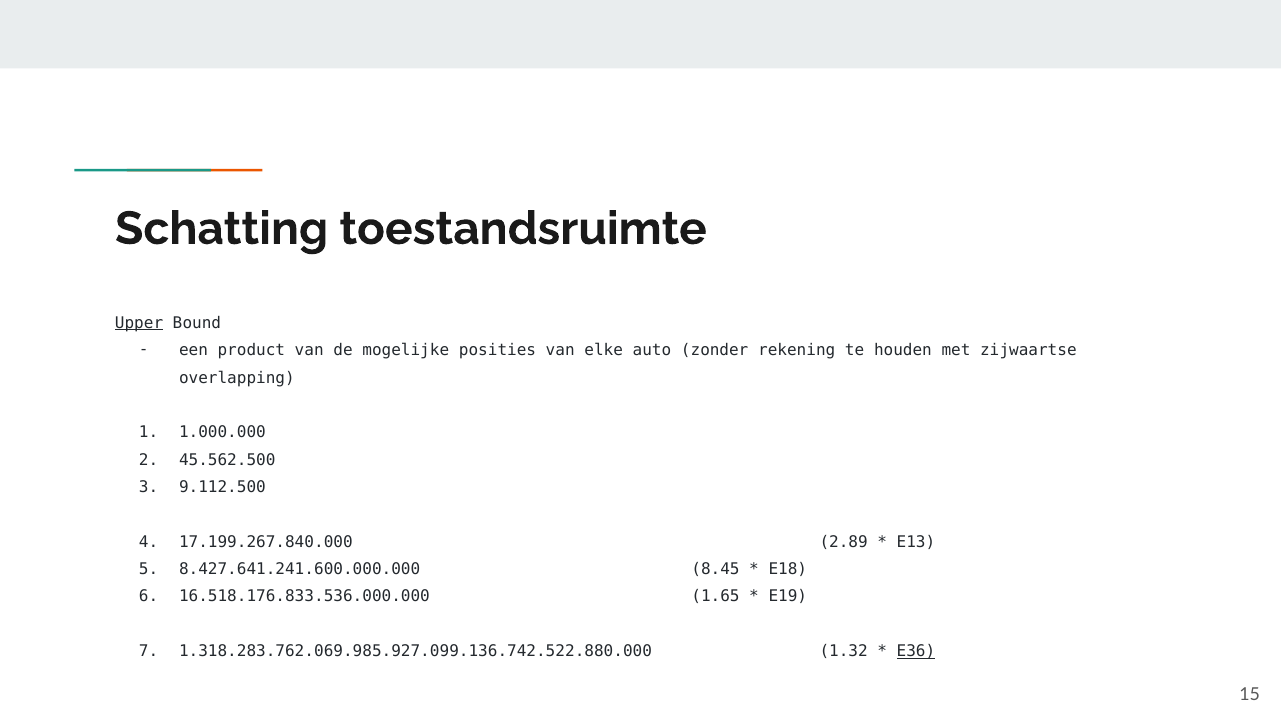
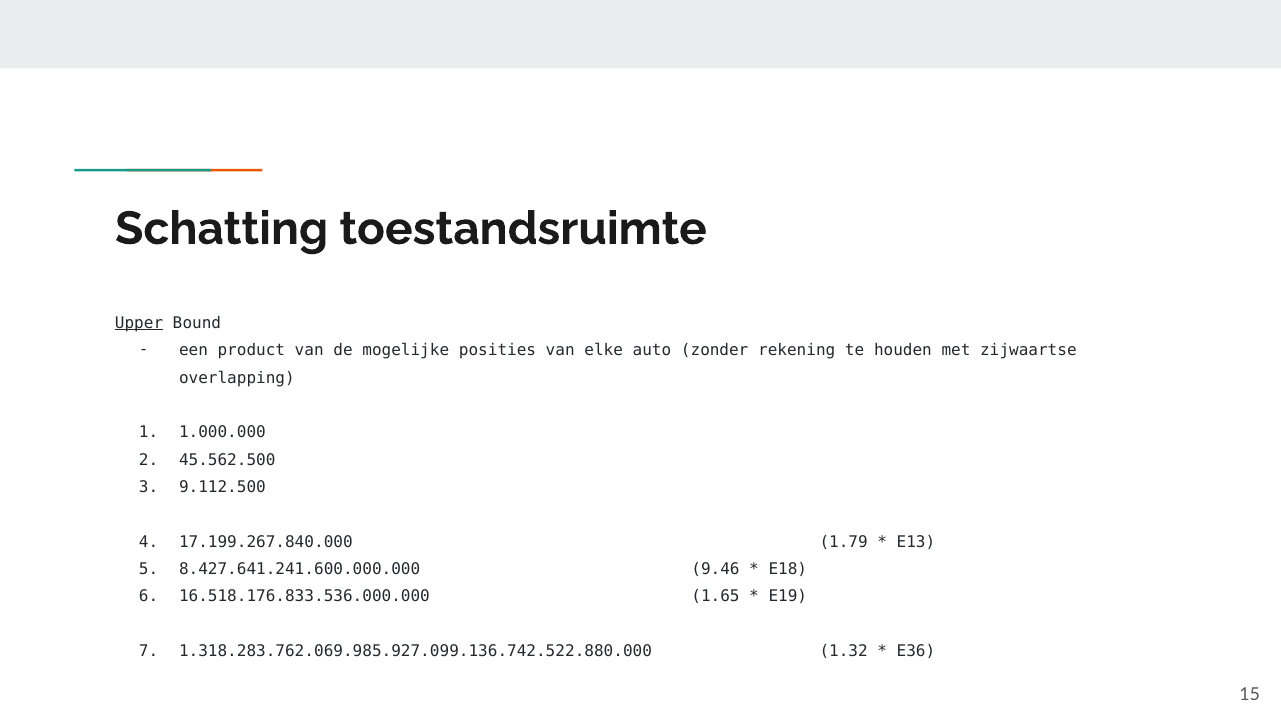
2.89: 2.89 -> 1.79
8.45: 8.45 -> 9.46
E36 underline: present -> none
